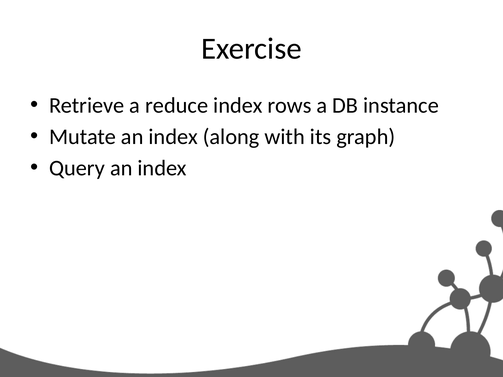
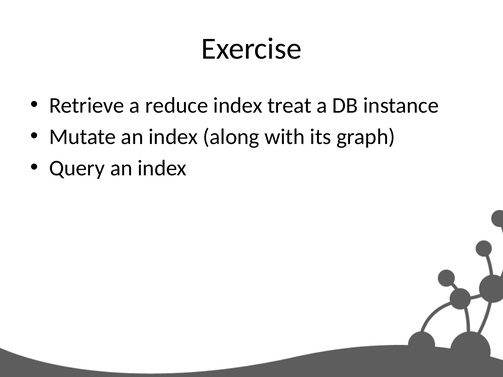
rows: rows -> treat
